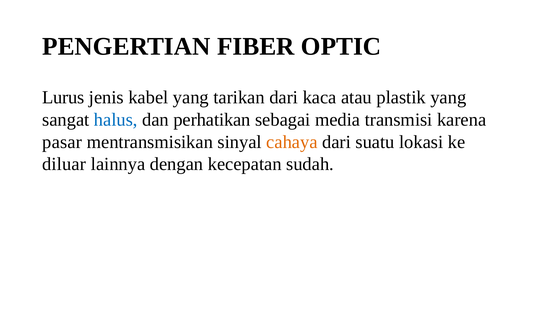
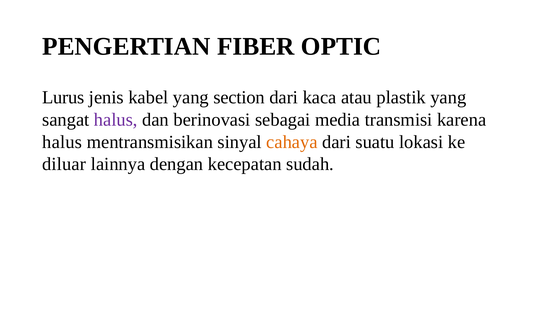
tarikan: tarikan -> section
halus at (116, 120) colour: blue -> purple
perhatikan: perhatikan -> berinovasi
pasar at (62, 142): pasar -> halus
